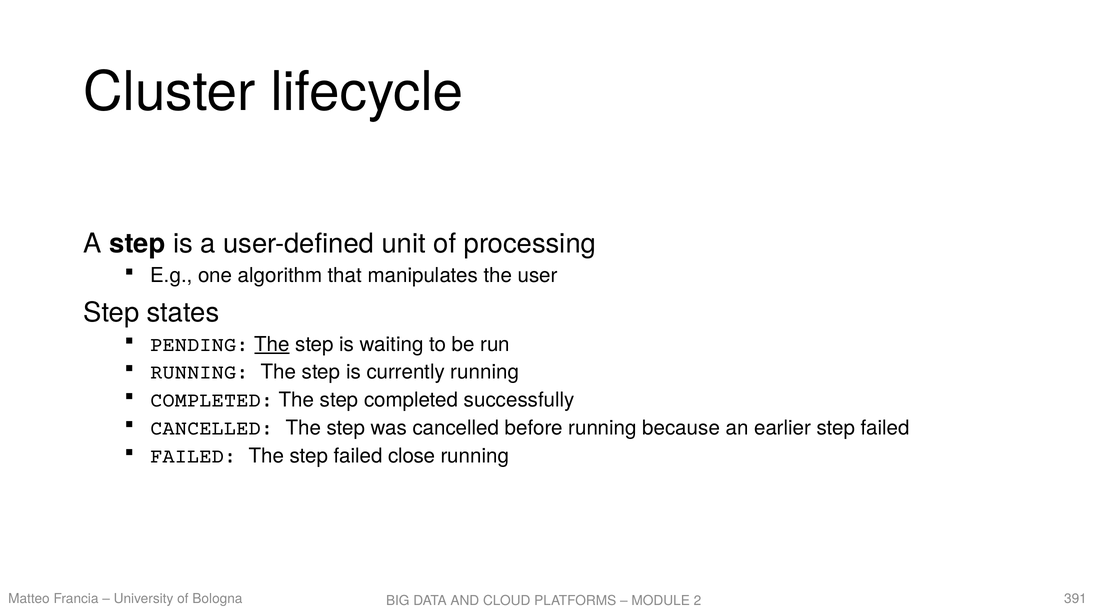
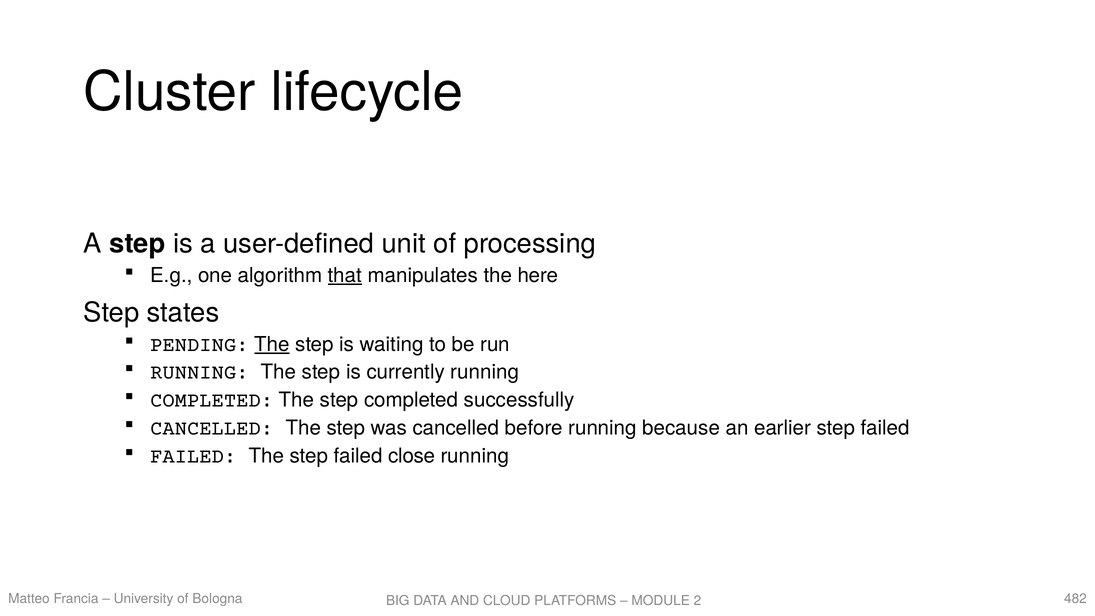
that underline: none -> present
user: user -> here
391: 391 -> 482
